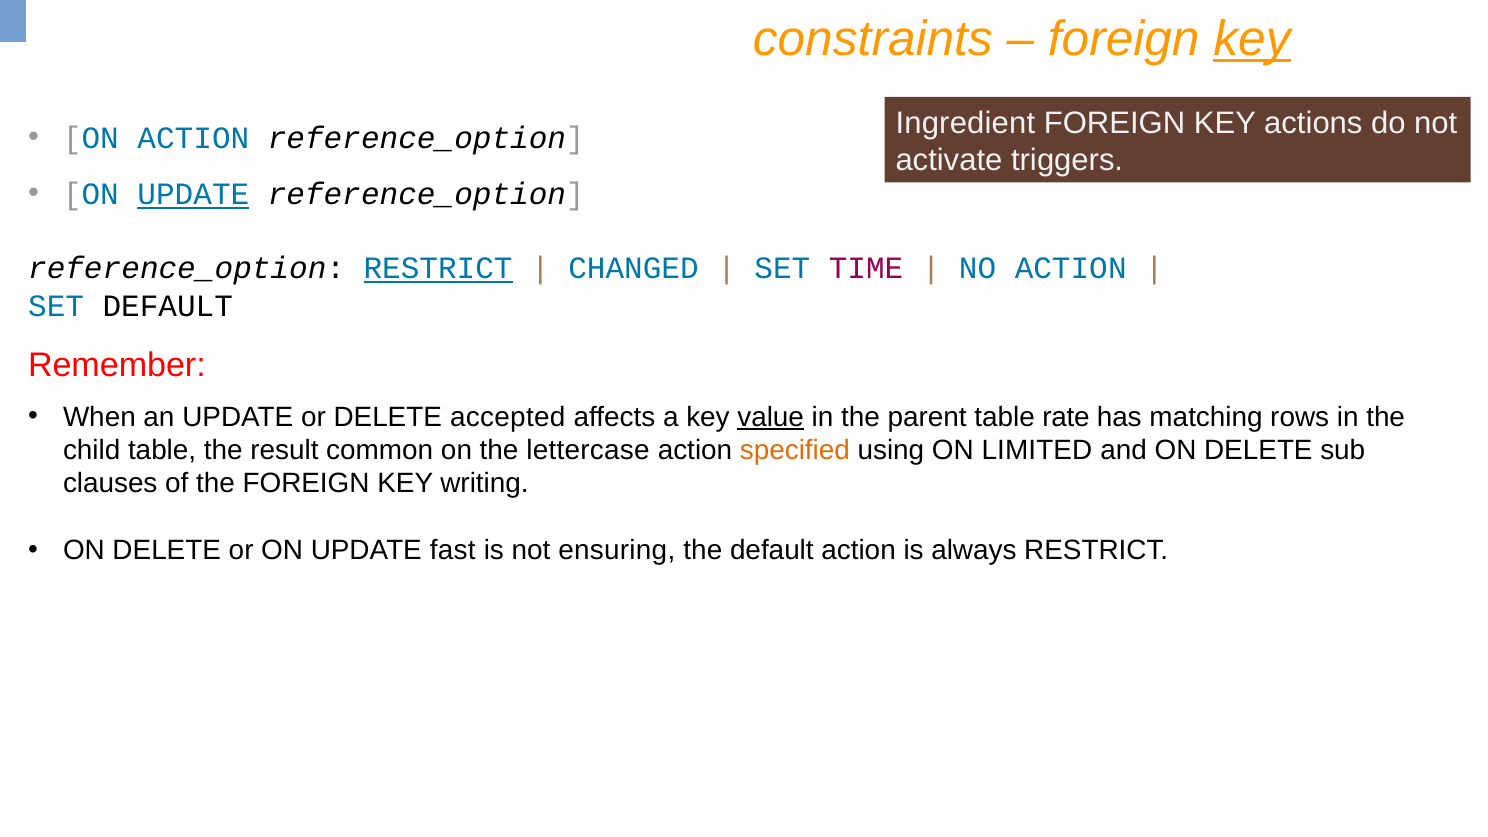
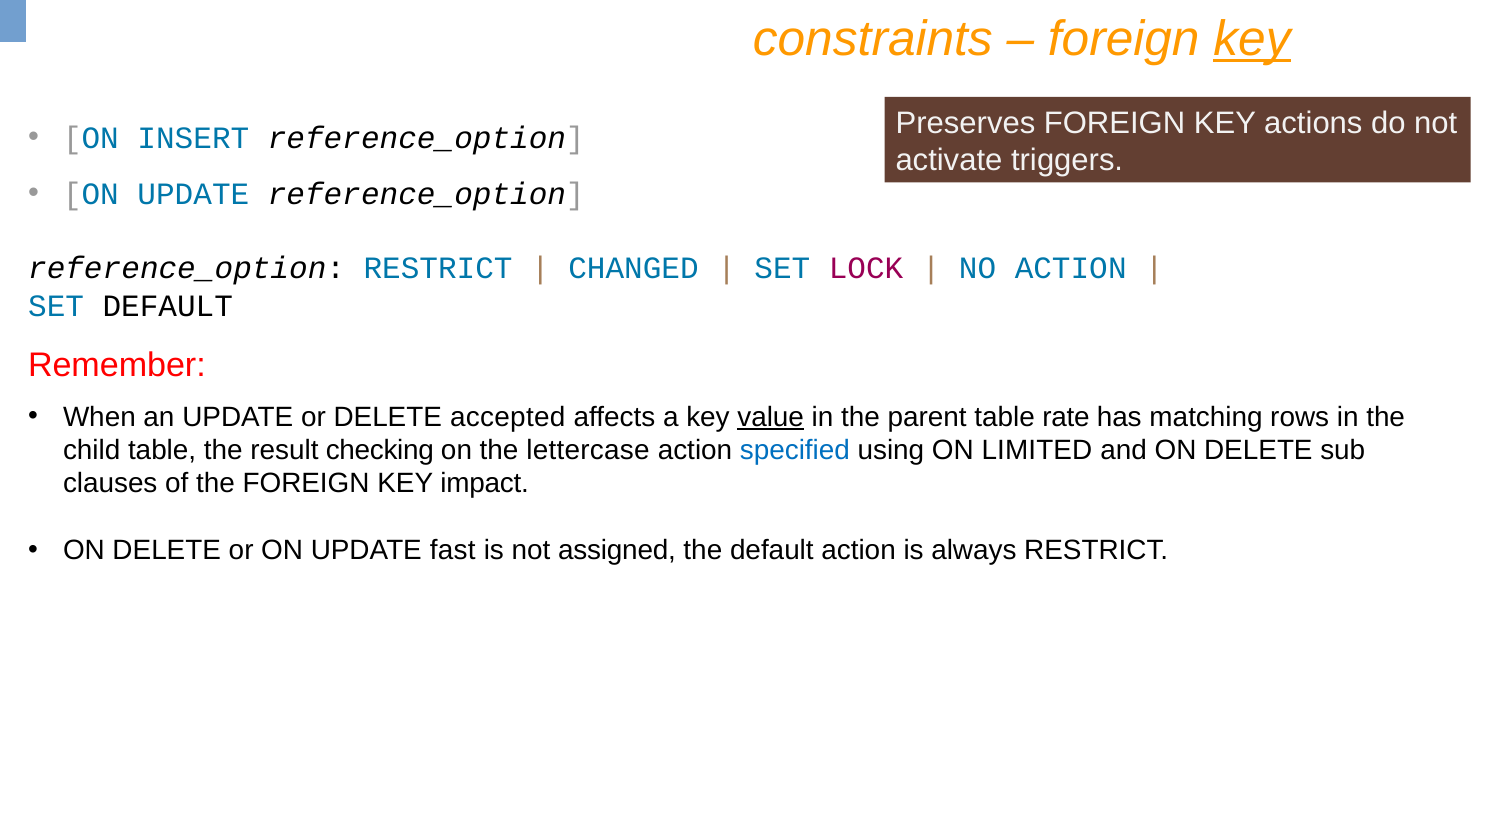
Ingredient: Ingredient -> Preserves
ON ACTION: ACTION -> INSERT
UPDATE at (193, 194) underline: present -> none
RESTRICT at (438, 269) underline: present -> none
TIME: TIME -> LOCK
common: common -> checking
specified colour: orange -> blue
writing: writing -> impact
ensuring: ensuring -> assigned
